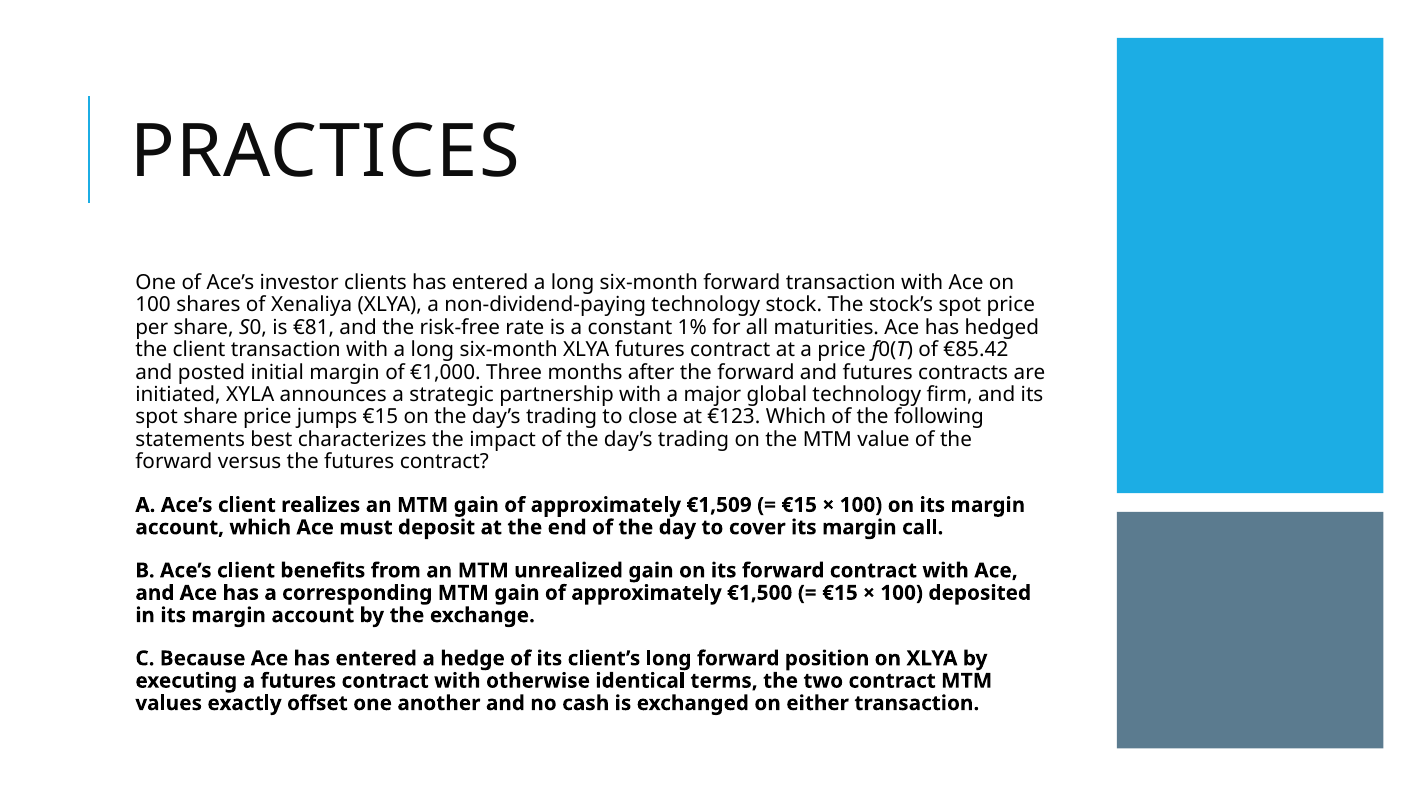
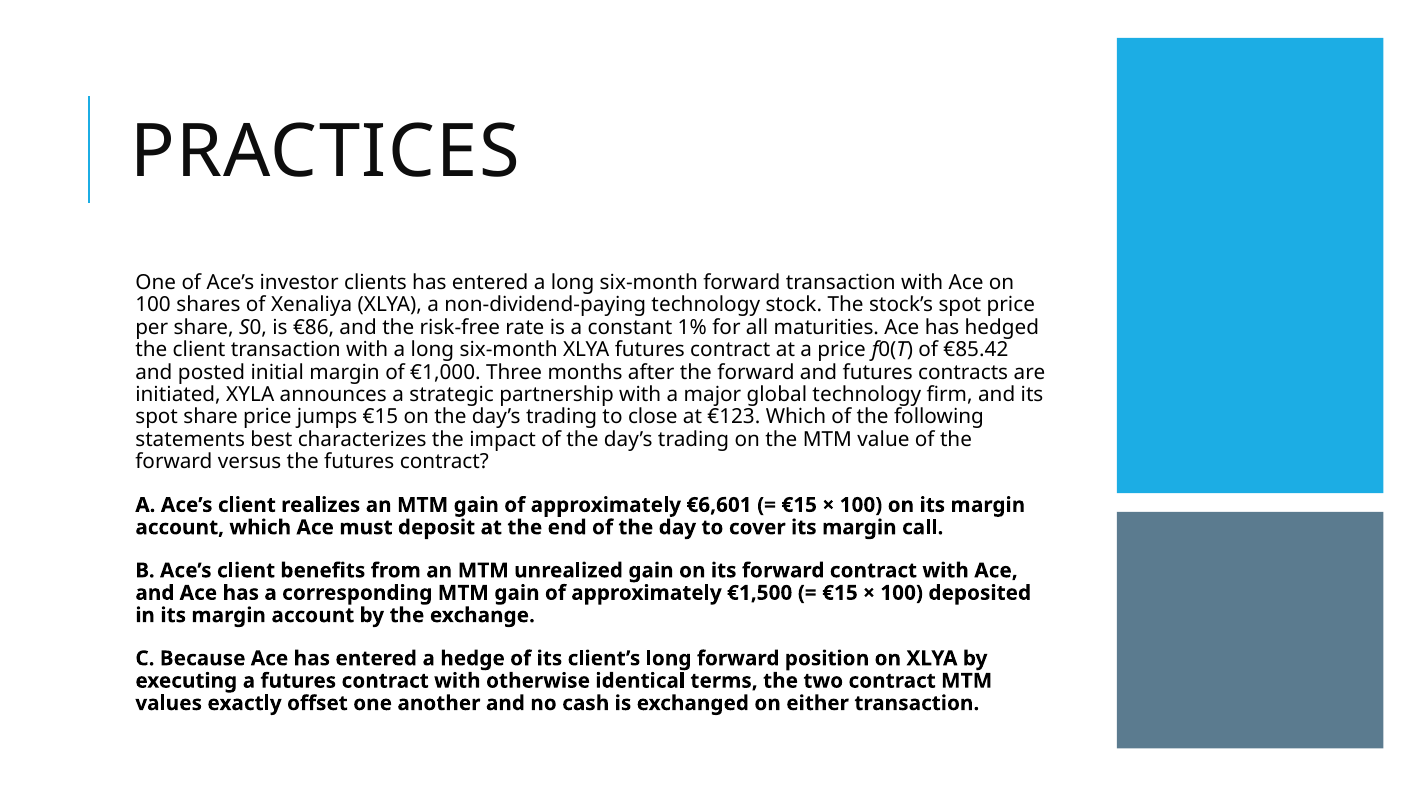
€81: €81 -> €86
€1,509: €1,509 -> €6,601
